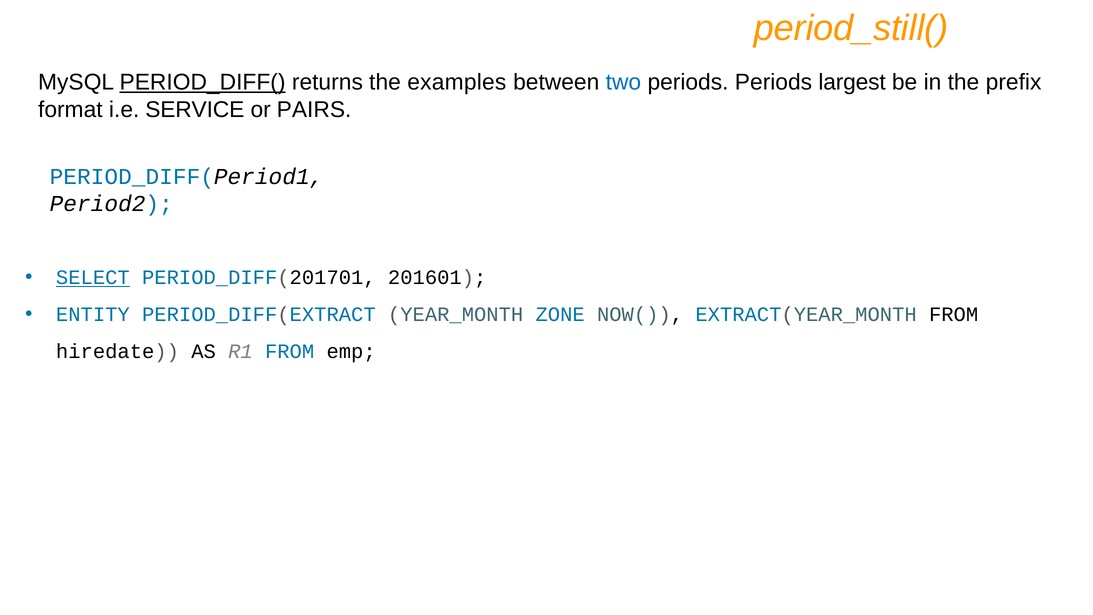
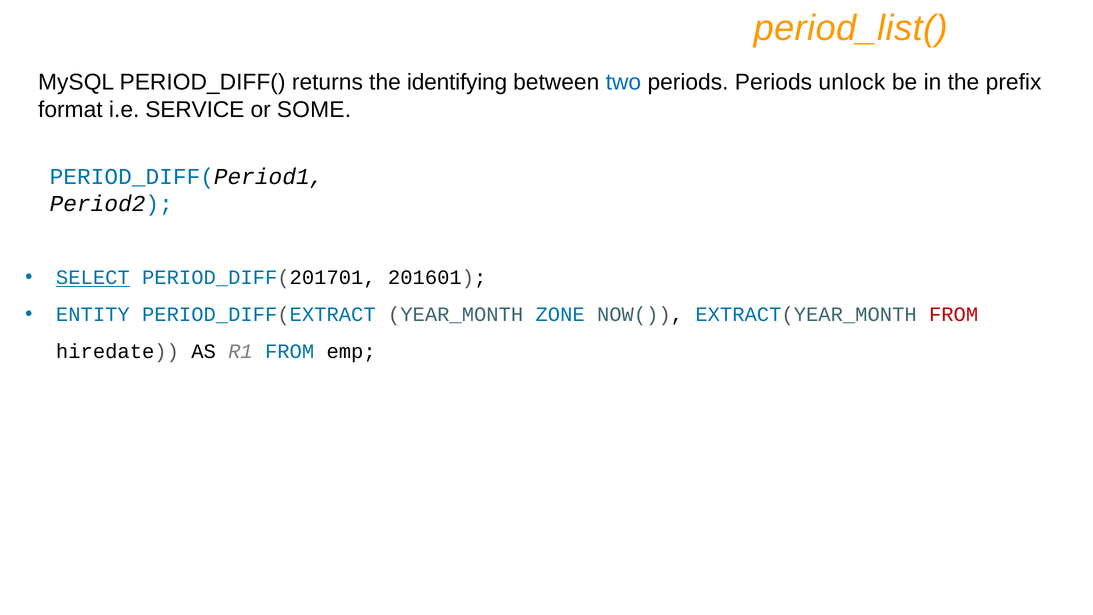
period_still(: period_still( -> period_list(
PERIOD_DIFF( underline: present -> none
examples: examples -> identifying
largest: largest -> unlock
PAIRS: PAIRS -> SOME
FROM at (954, 314) colour: black -> red
